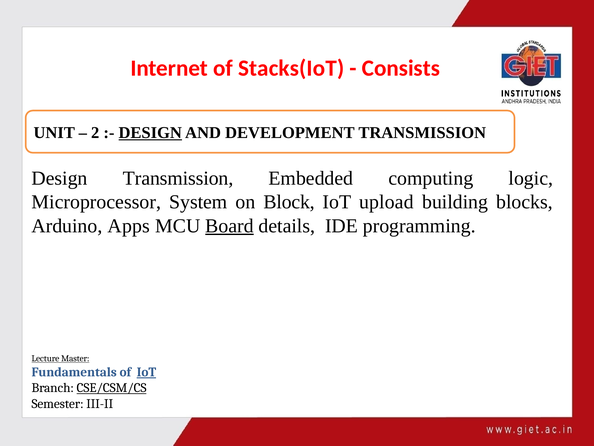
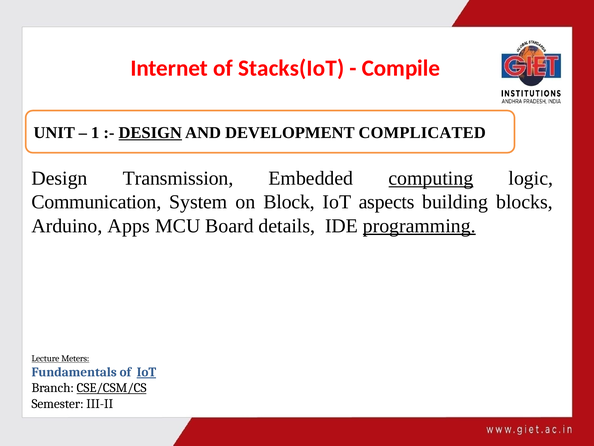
Consists: Consists -> Compile
2: 2 -> 1
DEVELOPMENT TRANSMISSION: TRANSMISSION -> COMPLICATED
computing underline: none -> present
Microprocessor: Microprocessor -> Communication
upload: upload -> aspects
Board underline: present -> none
programming underline: none -> present
Master: Master -> Meters
